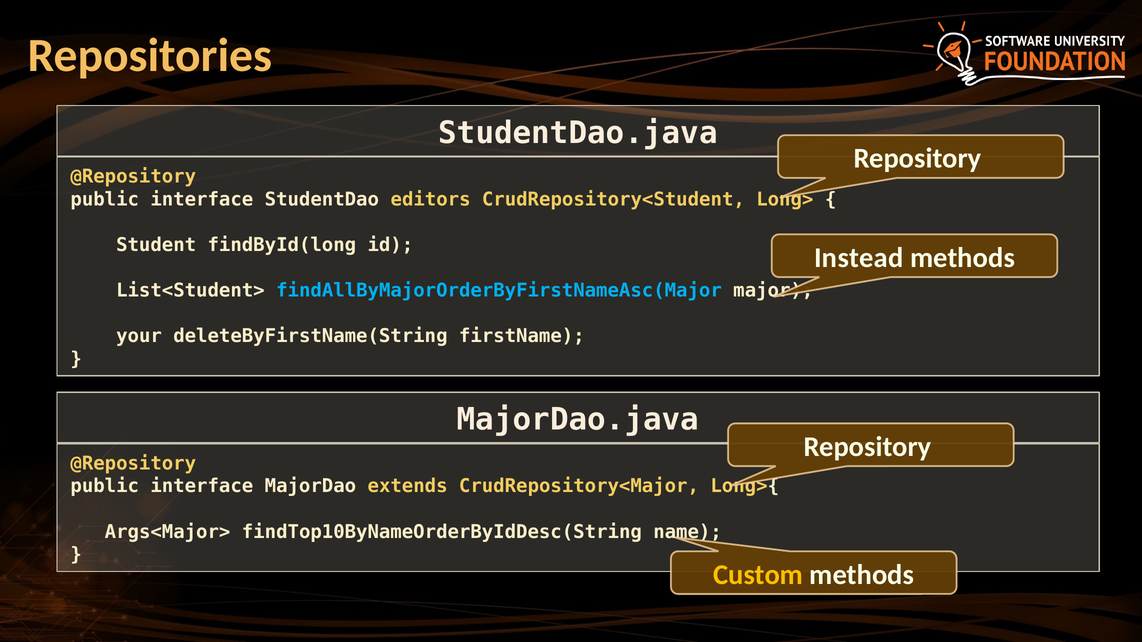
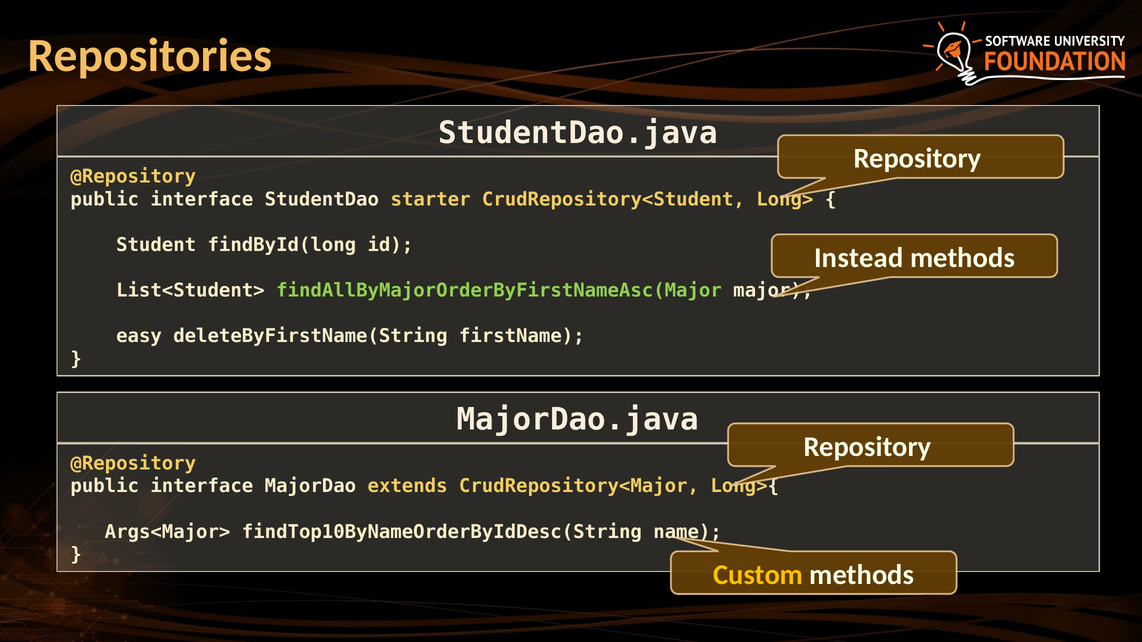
editors: editors -> starter
findAllByMajorOrderByFirstNameAsc(Major colour: light blue -> light green
your: your -> easy
